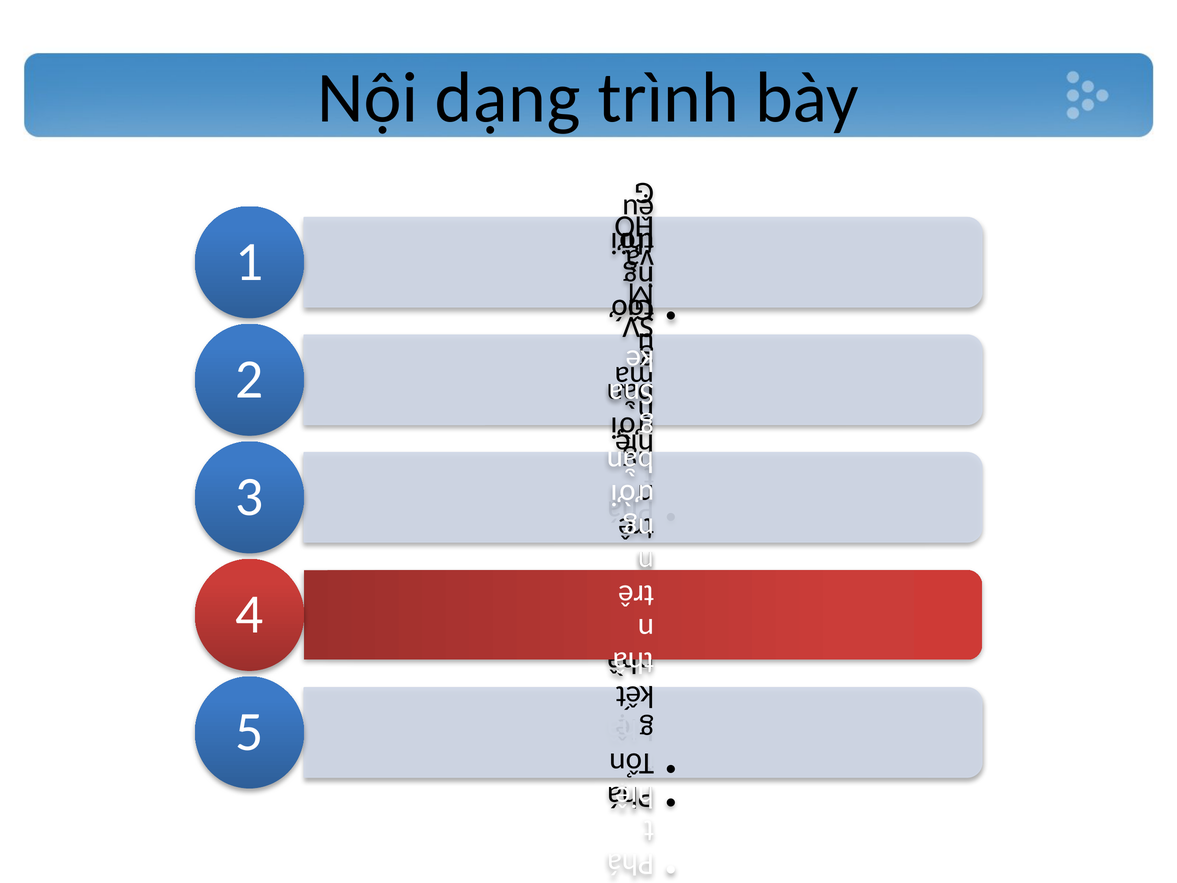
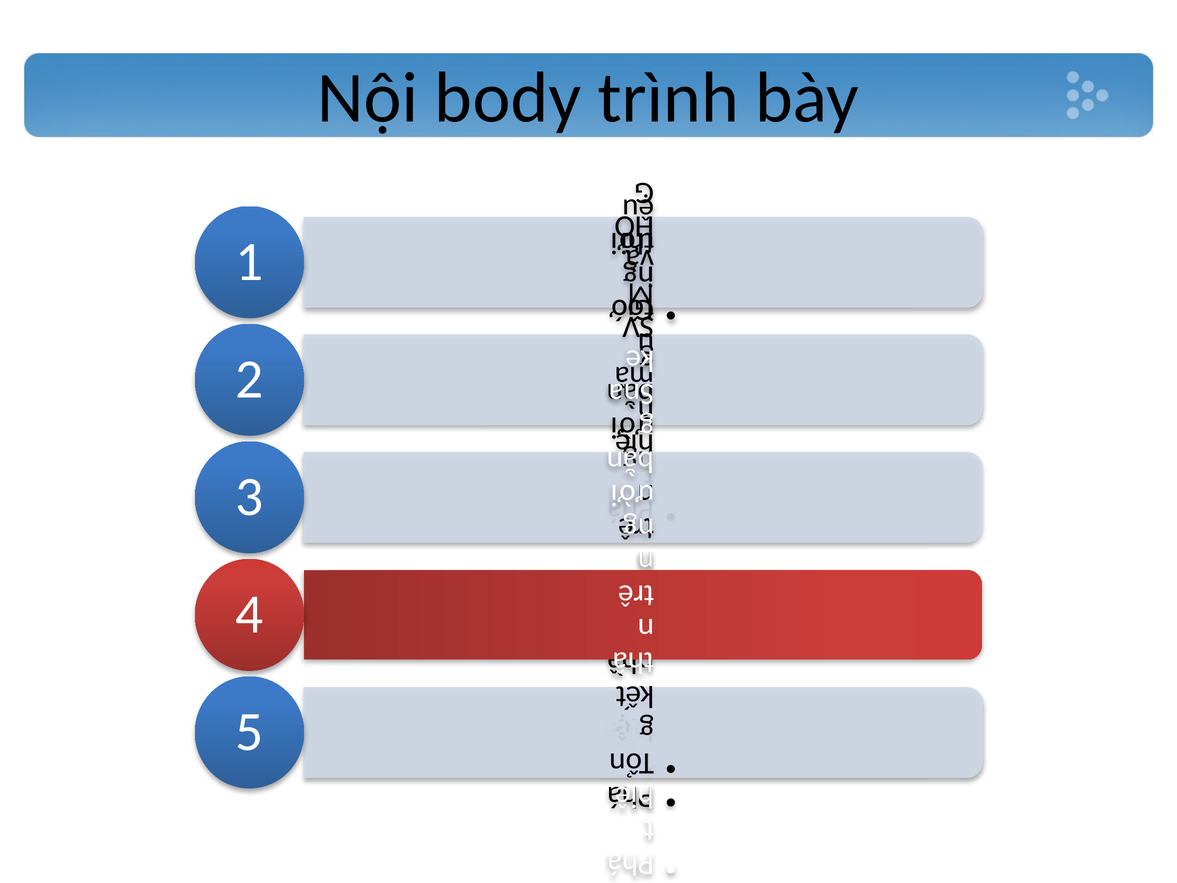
dạng: dạng -> body
